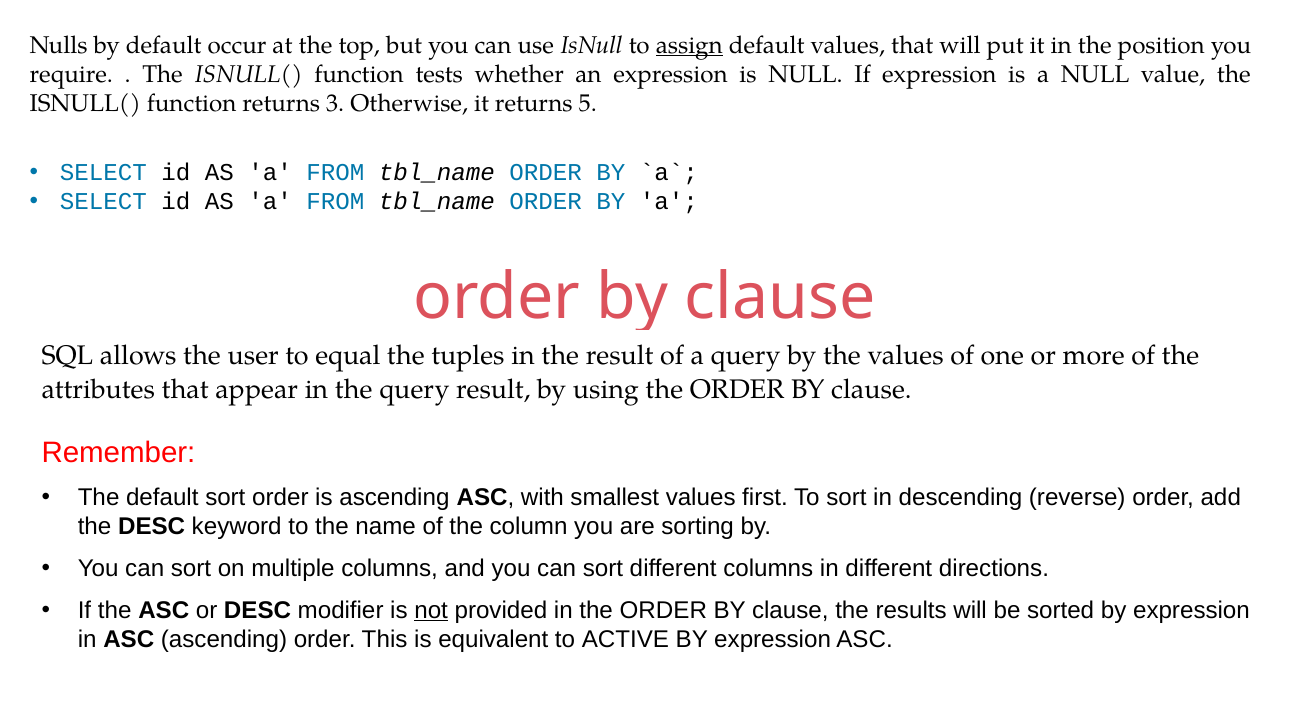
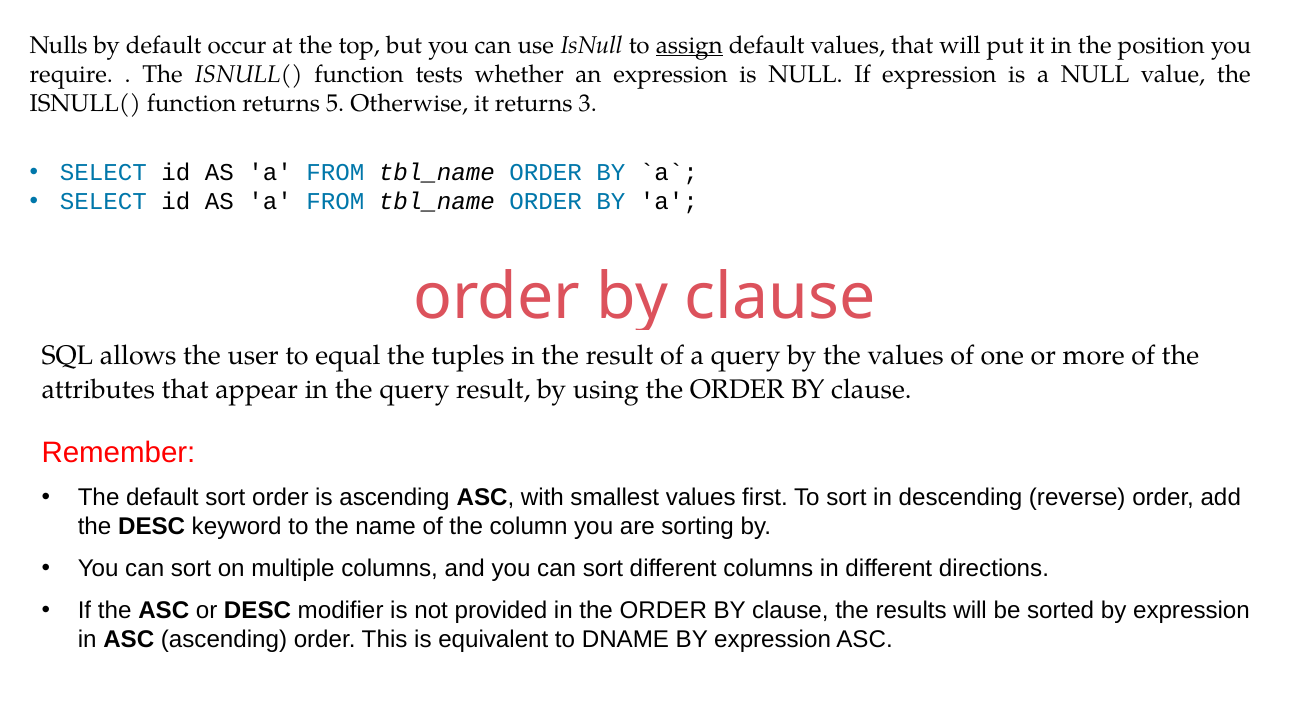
3: 3 -> 5
5: 5 -> 3
not underline: present -> none
ACTIVE: ACTIVE -> DNAME
